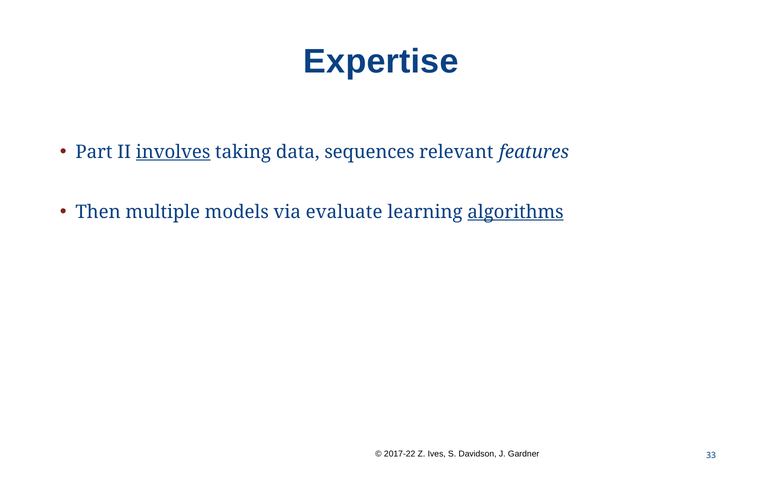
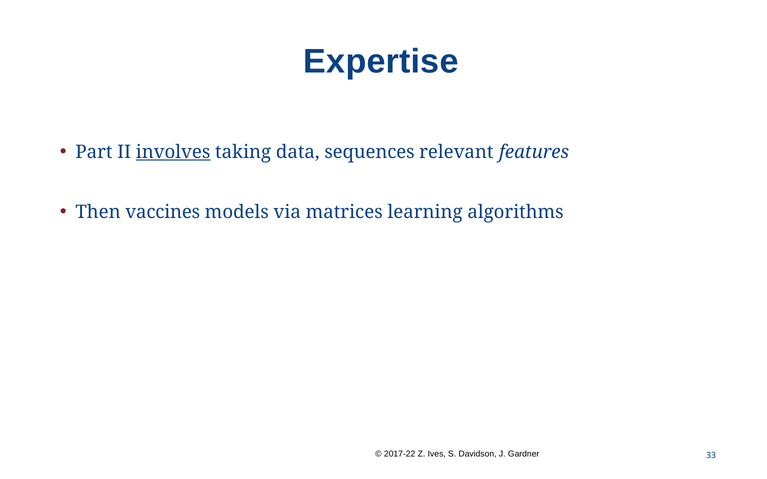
multiple: multiple -> vaccines
evaluate: evaluate -> matrices
algorithms underline: present -> none
